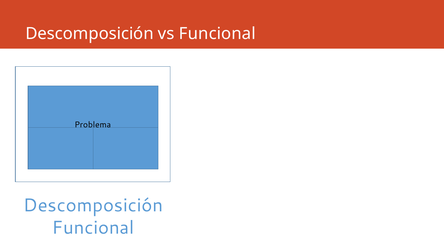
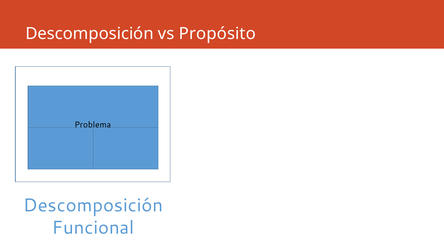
vs Funcional: Funcional -> Propósito
